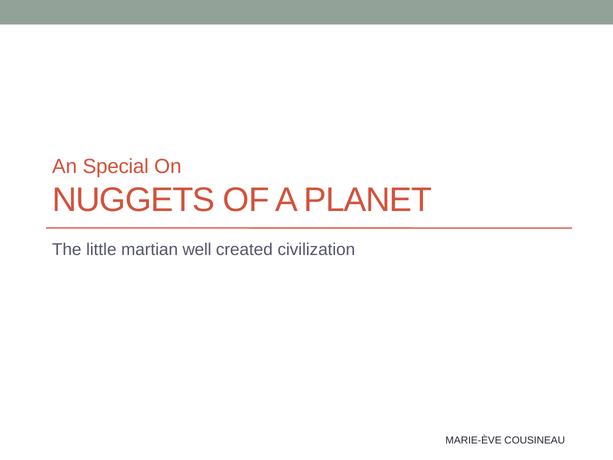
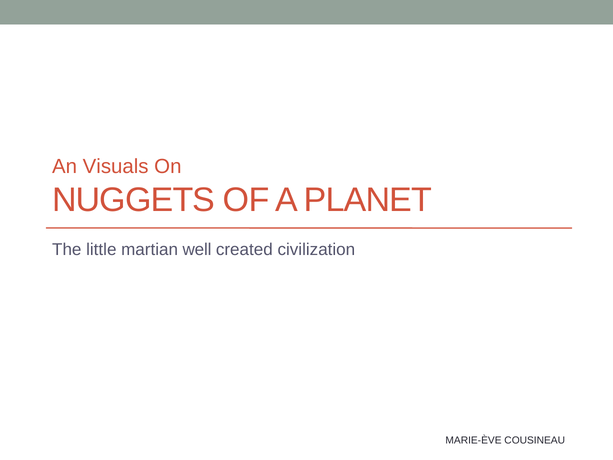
Special: Special -> Visuals
